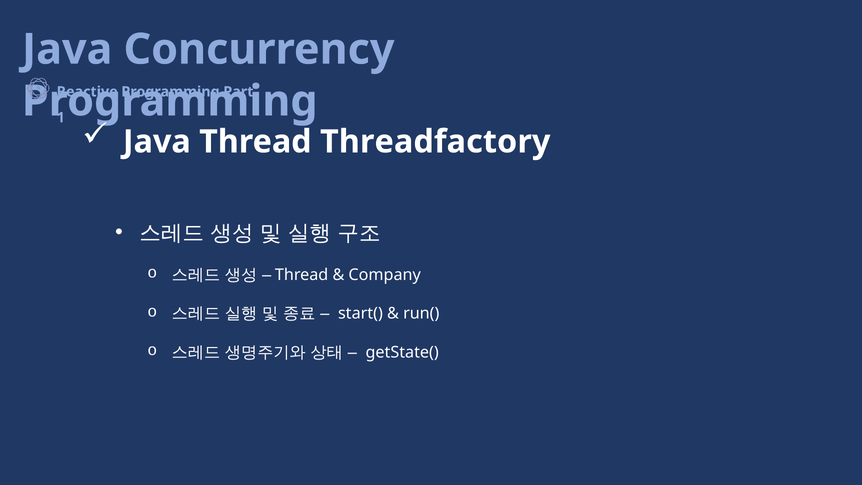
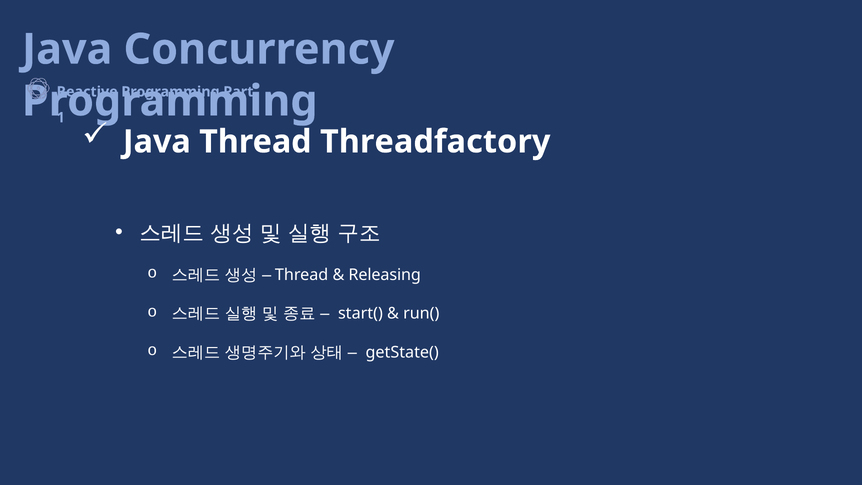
Company: Company -> Releasing
